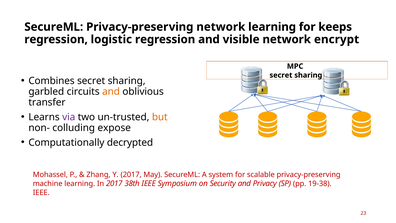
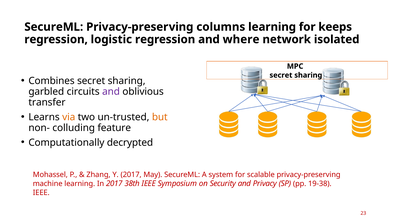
Privacy-preserving network: network -> columns
visible: visible -> where
encrypt: encrypt -> isolated
and at (111, 92) colour: orange -> purple
via colour: purple -> orange
expose: expose -> feature
